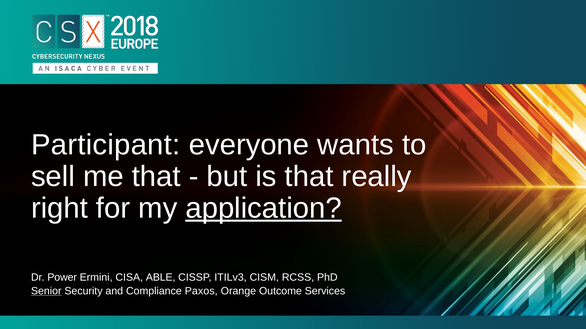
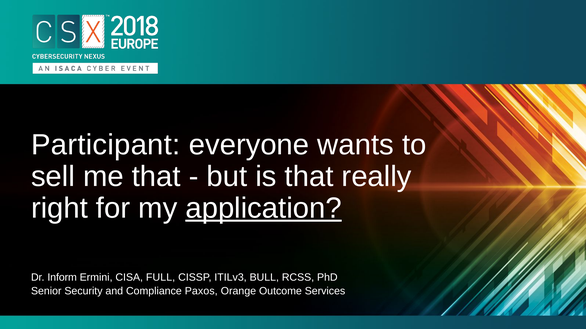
Power: Power -> Inform
ABLE: ABLE -> FULL
CISM: CISM -> BULL
Senior underline: present -> none
